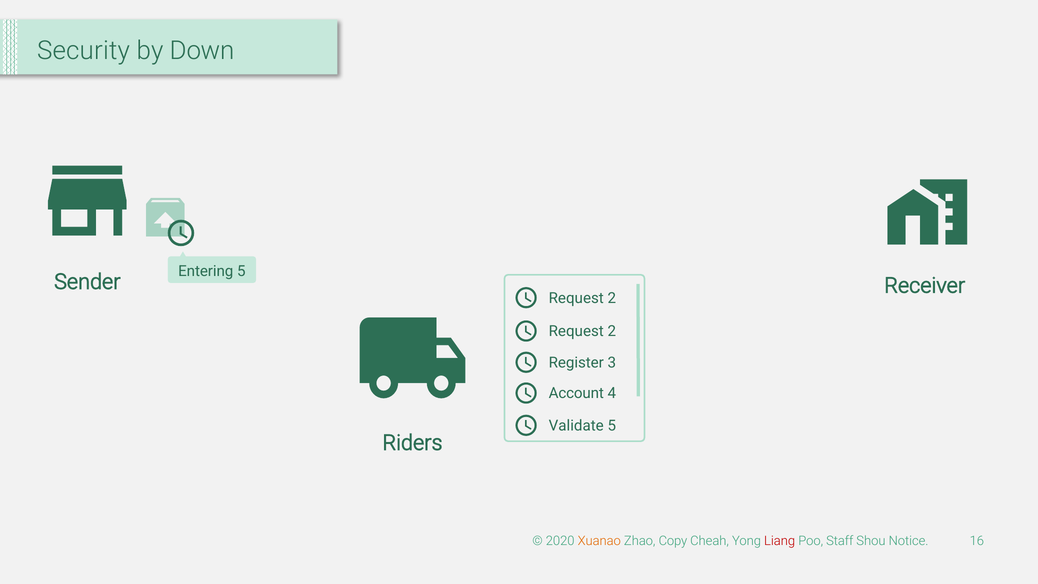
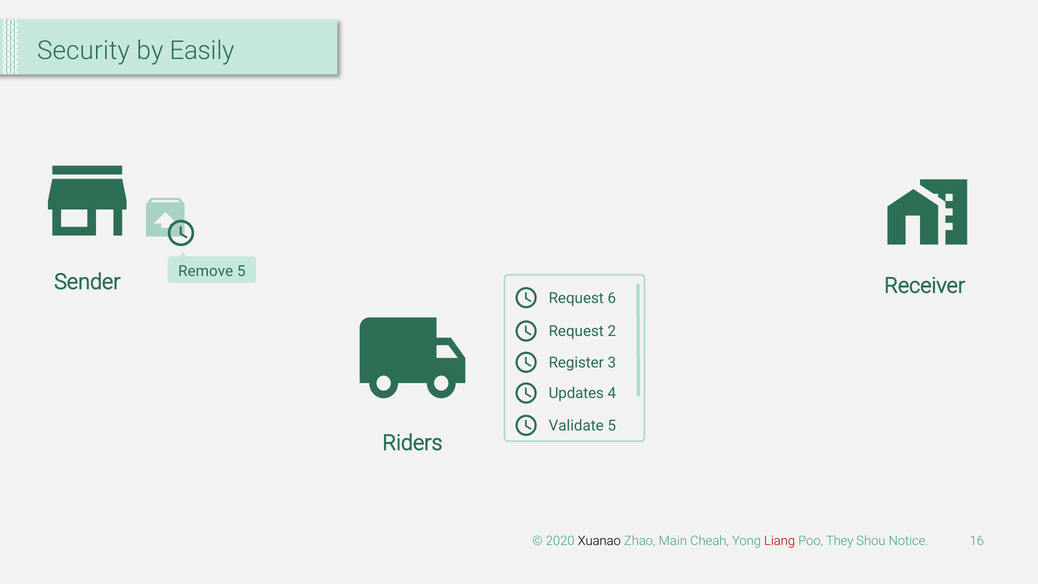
Down: Down -> Easily
Entering: Entering -> Remove
2 at (612, 298): 2 -> 6
Account: Account -> Updates
Xuanao colour: orange -> black
Copy: Copy -> Main
Staff: Staff -> They
